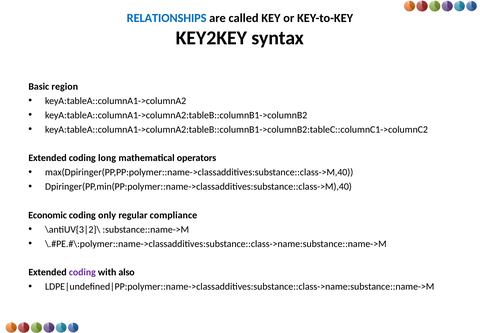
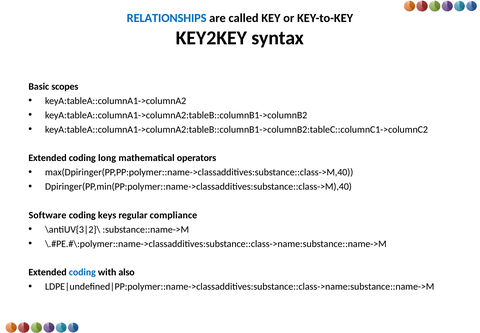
region: region -> scopes
Economic: Economic -> Software
only: only -> keys
coding at (82, 272) colour: purple -> blue
